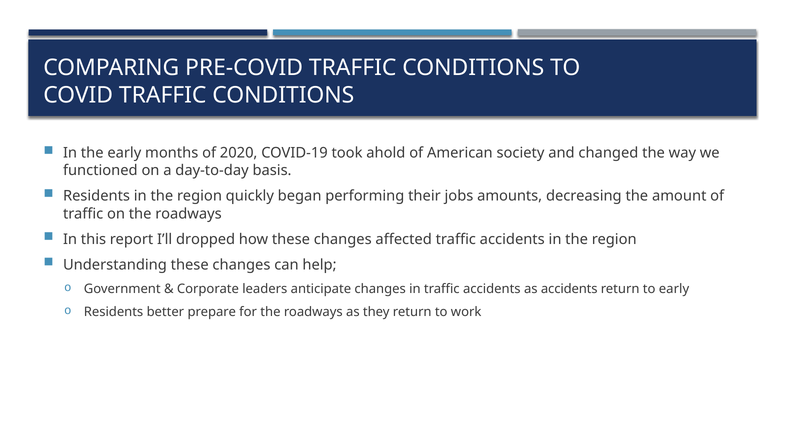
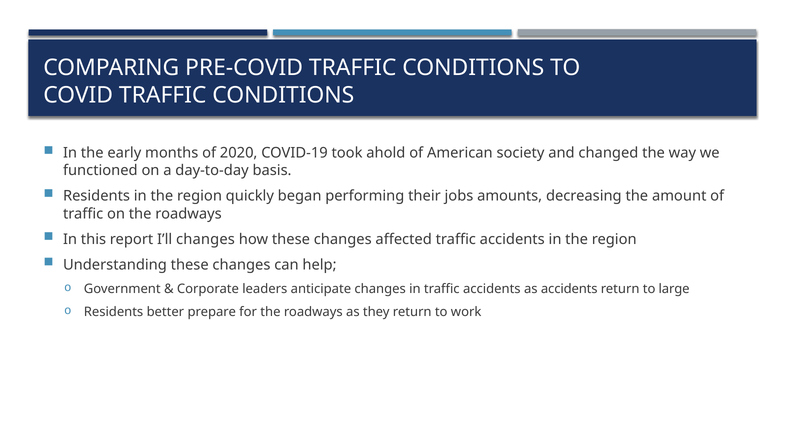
I’ll dropped: dropped -> changes
to early: early -> large
